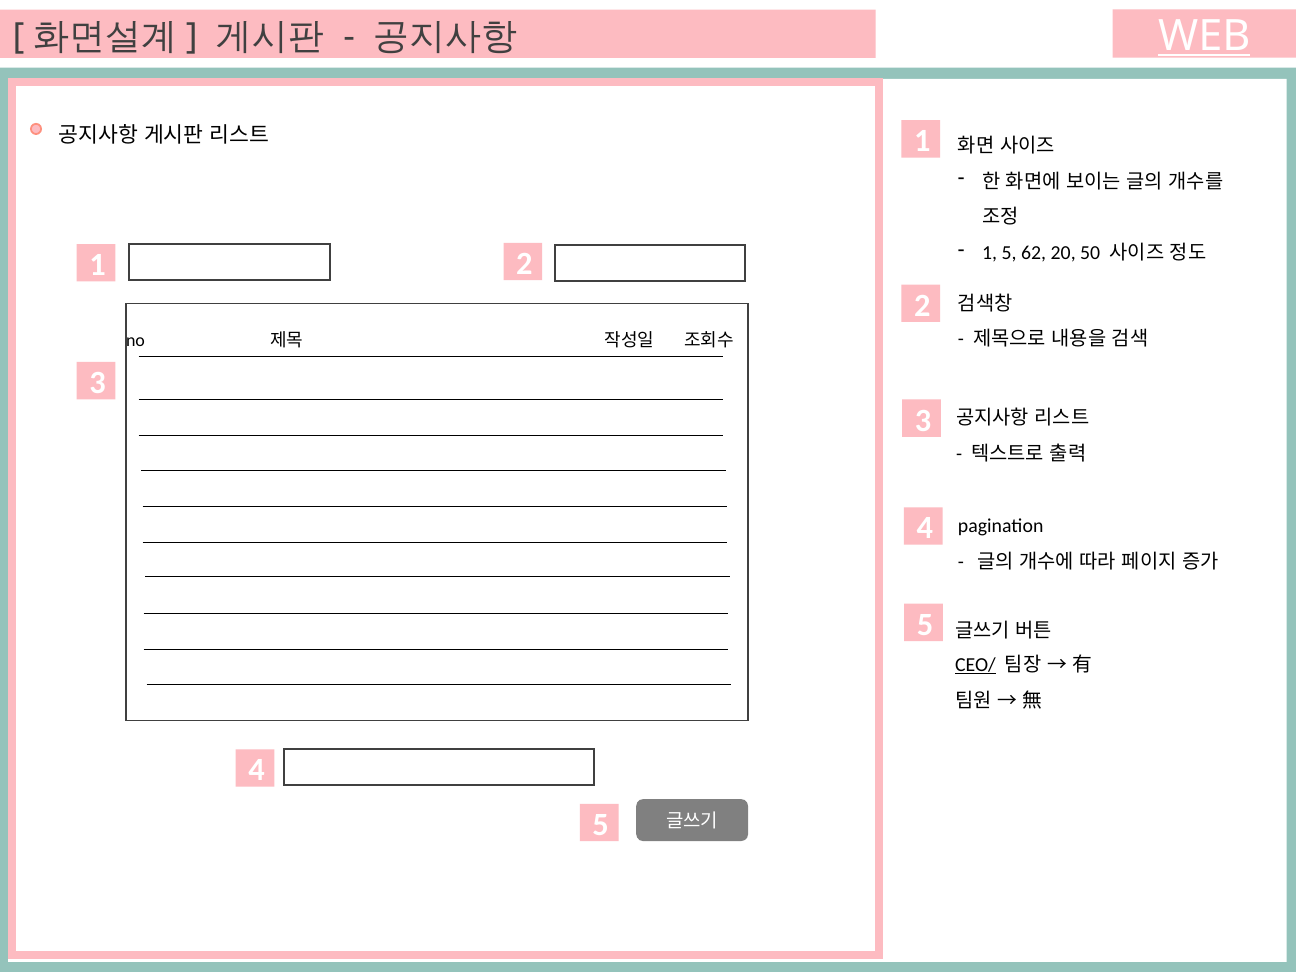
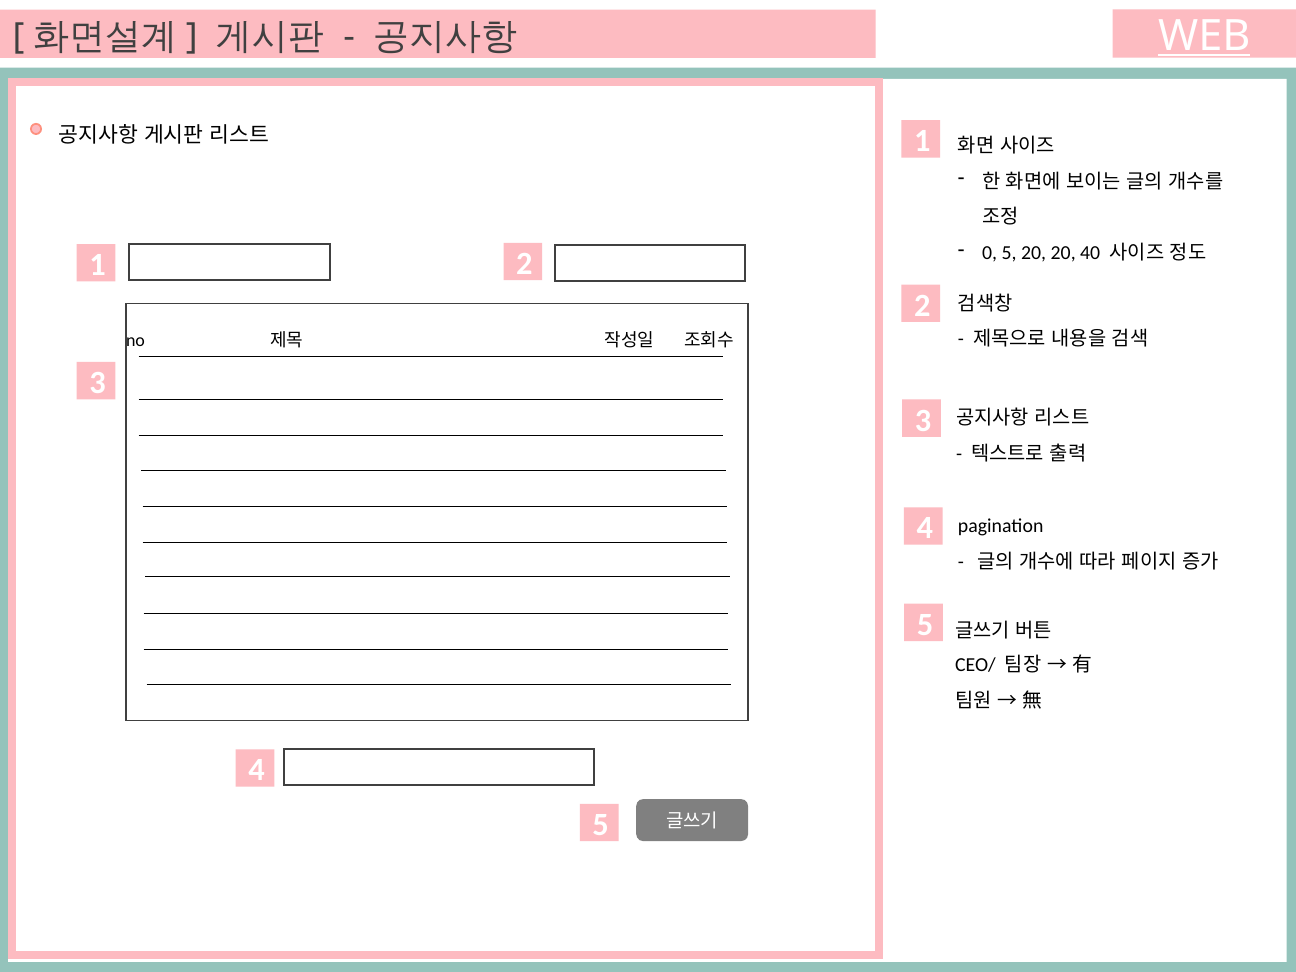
1 at (990, 253): 1 -> 0
5 62: 62 -> 20
50: 50 -> 40
CEO/ underline: present -> none
